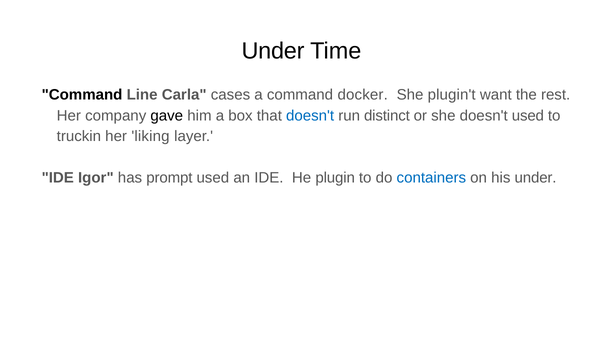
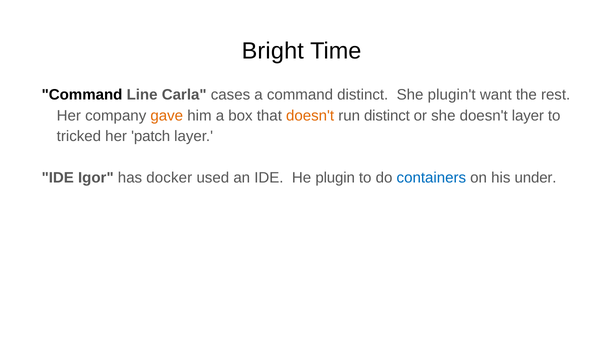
Under at (273, 51): Under -> Bright
command docker: docker -> distinct
gave colour: black -> orange
doesn't at (310, 116) colour: blue -> orange
doesn't used: used -> layer
truckin: truckin -> tricked
liking: liking -> patch
prompt: prompt -> docker
